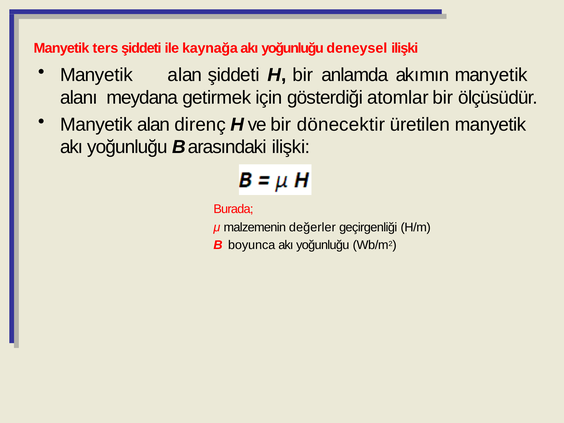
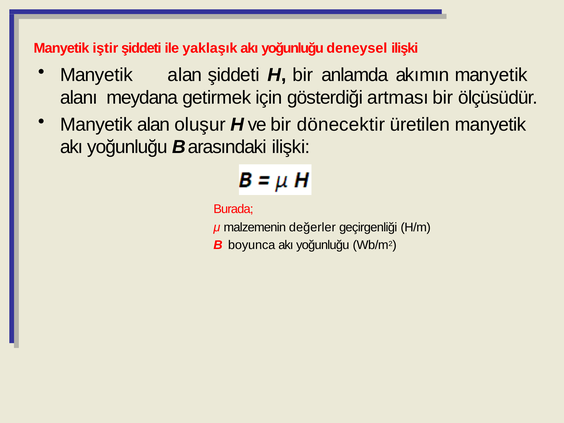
ters: ters -> iştir
kaynağa: kaynağa -> yaklaşık
atomlar: atomlar -> artması
direnç: direnç -> oluşur
